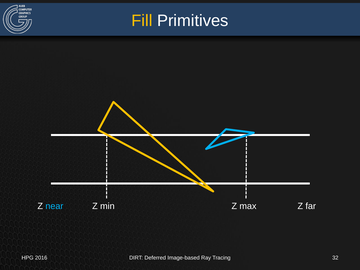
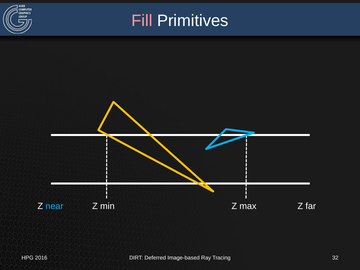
Fill colour: yellow -> pink
